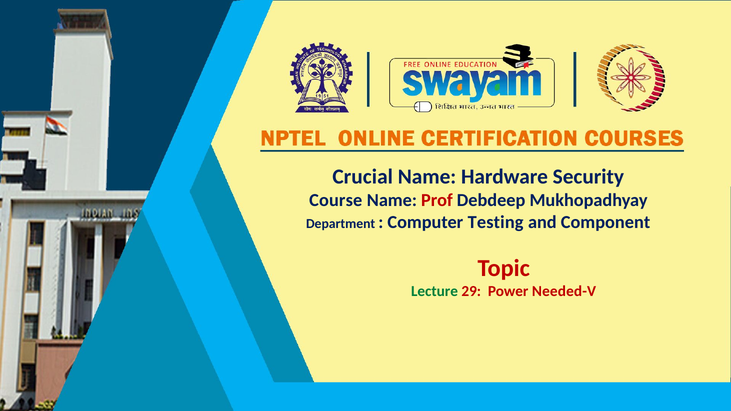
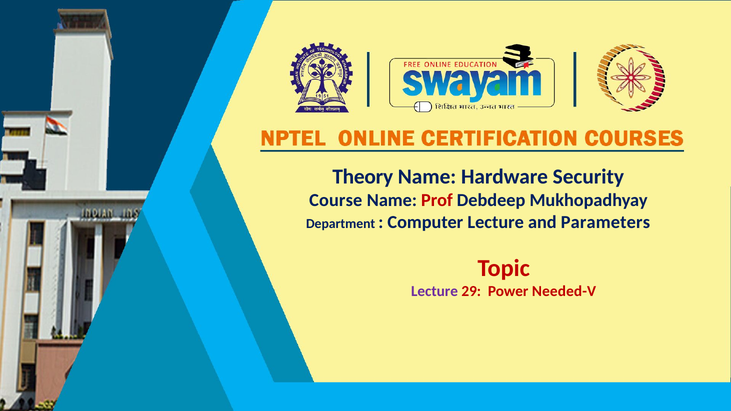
Crucial: Crucial -> Theory
Computer Testing: Testing -> Lecture
Component: Component -> Parameters
Lecture at (434, 291) colour: green -> purple
